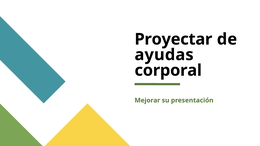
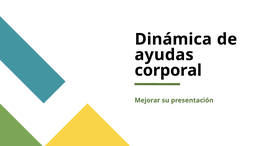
Proyectar: Proyectar -> Dinámica
